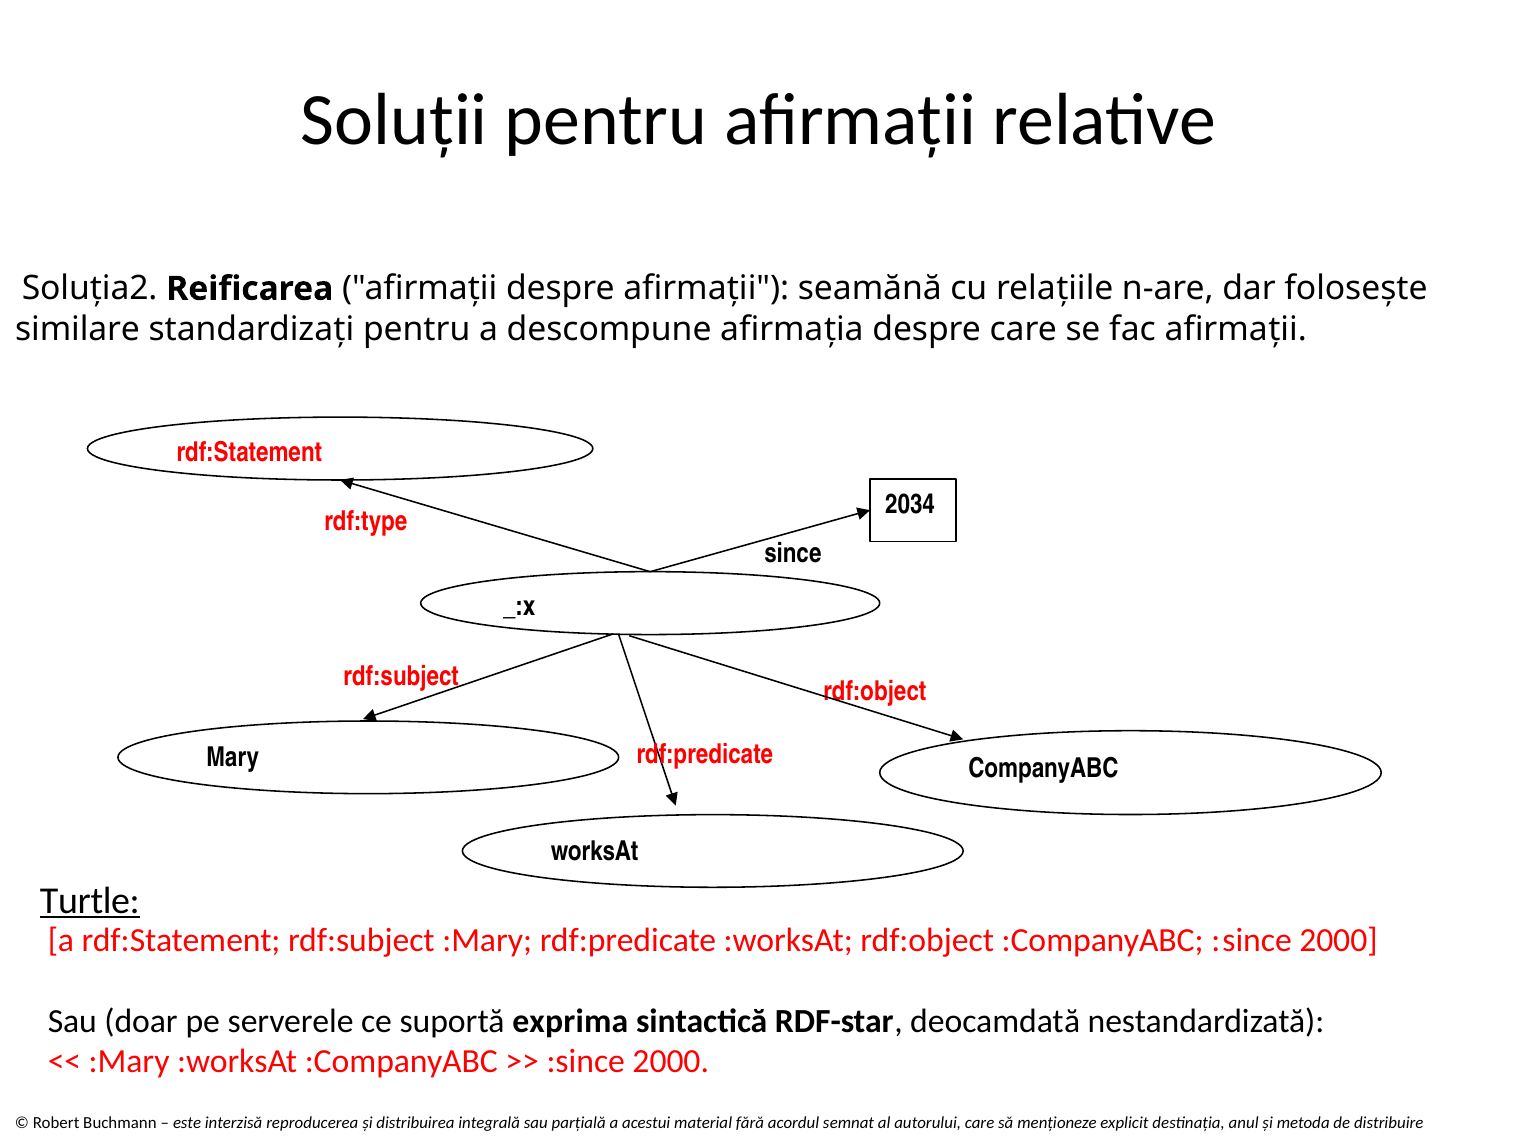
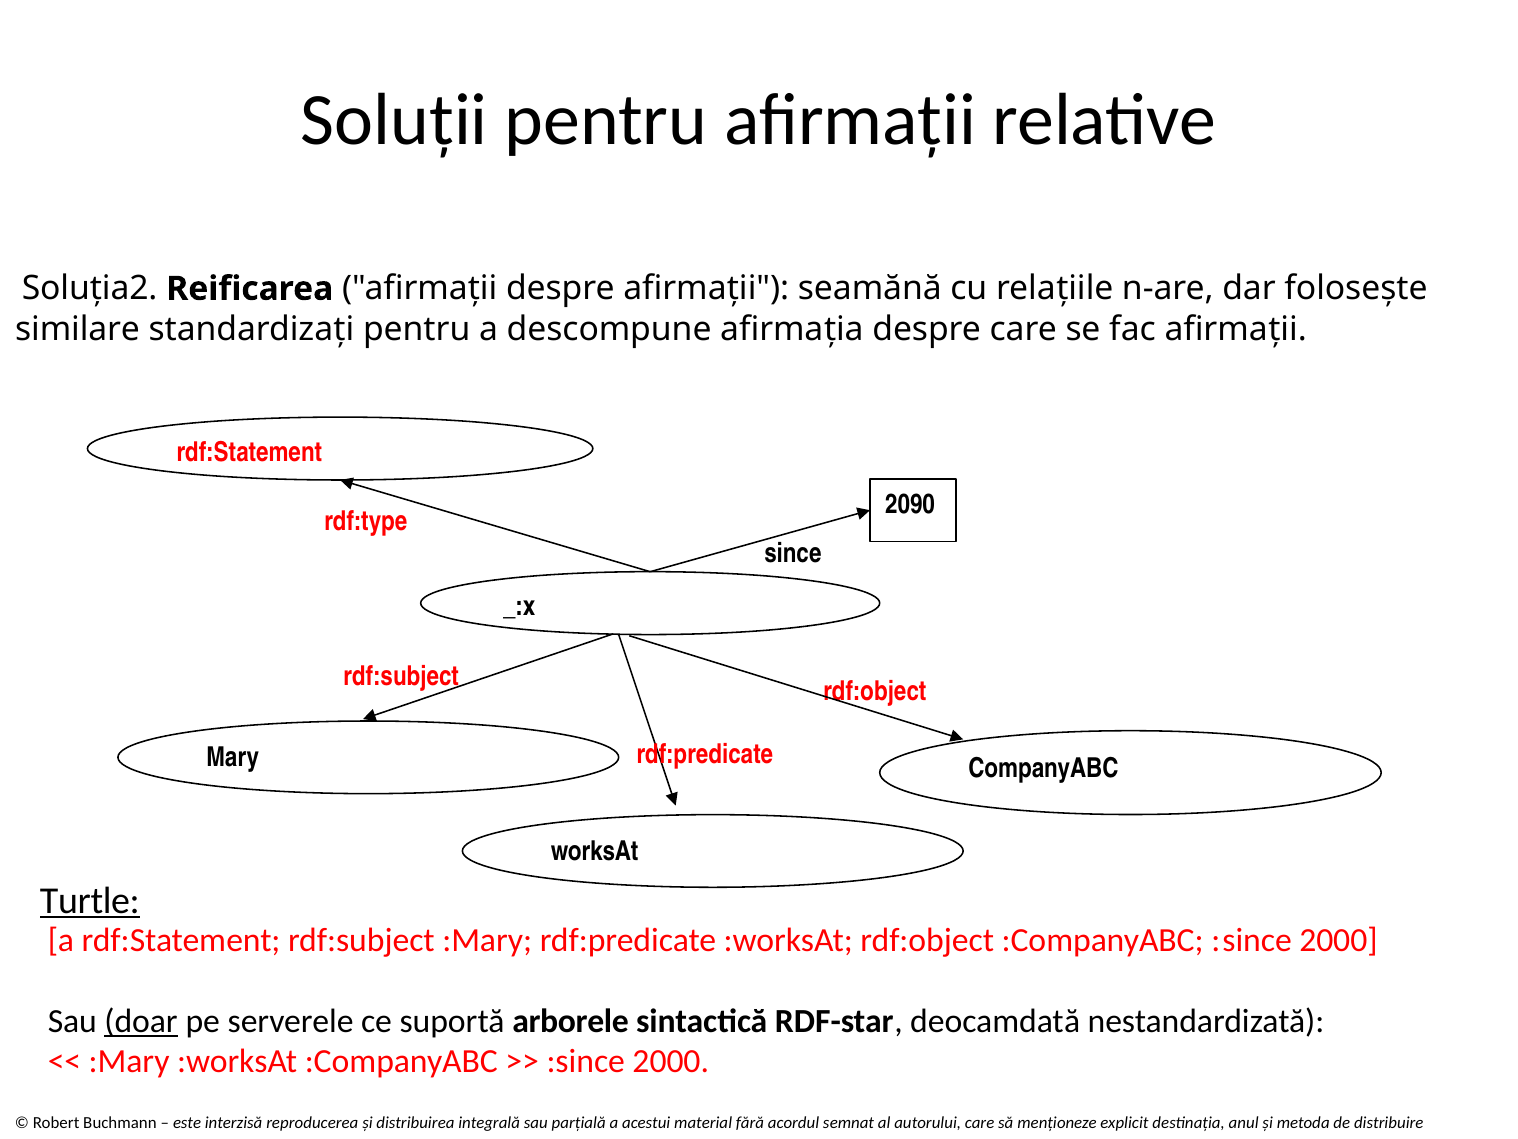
2034: 2034 -> 2090
doar underline: none -> present
exprima: exprima -> arborele
